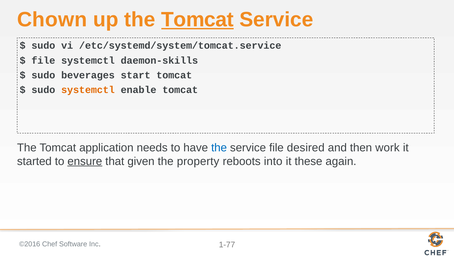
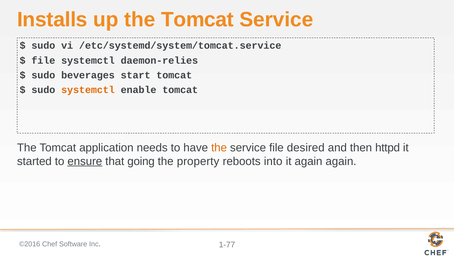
Chown: Chown -> Installs
Tomcat at (198, 20) underline: present -> none
daemon-skills: daemon-skills -> daemon-relies
the at (219, 147) colour: blue -> orange
work: work -> httpd
given: given -> going
it these: these -> again
